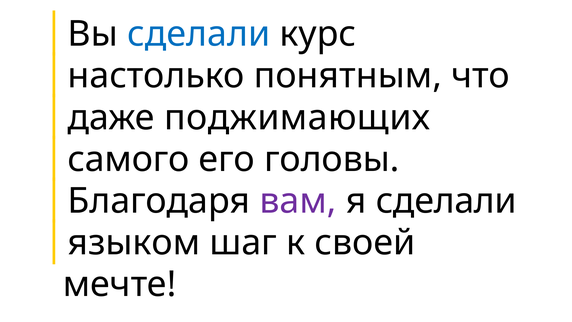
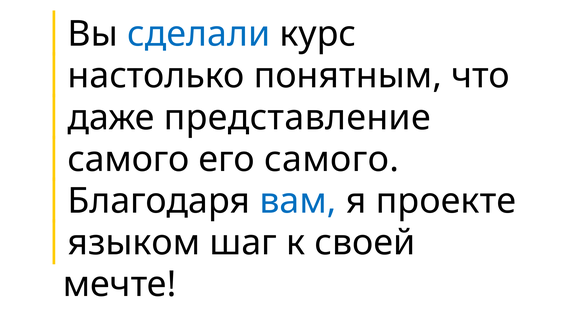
поджимающих: поджимающих -> представление
его головы: головы -> самого
вам colour: purple -> blue
я сделали: сделали -> проекте
